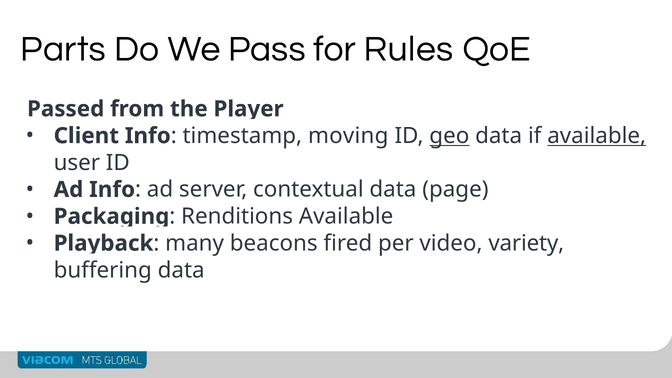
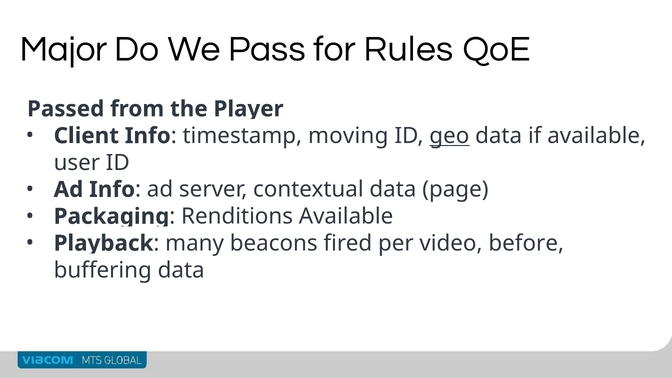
Parts: Parts -> Major
available at (597, 136) underline: present -> none
variety: variety -> before
